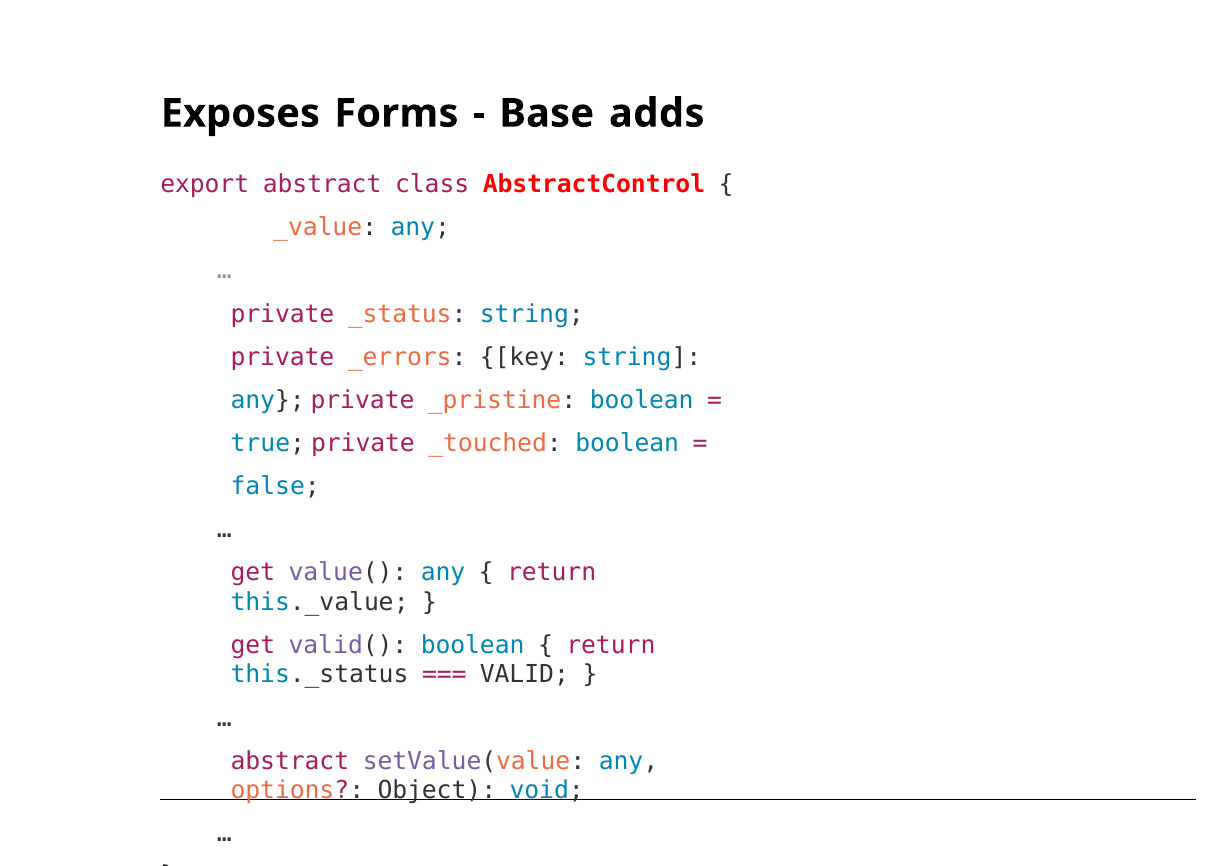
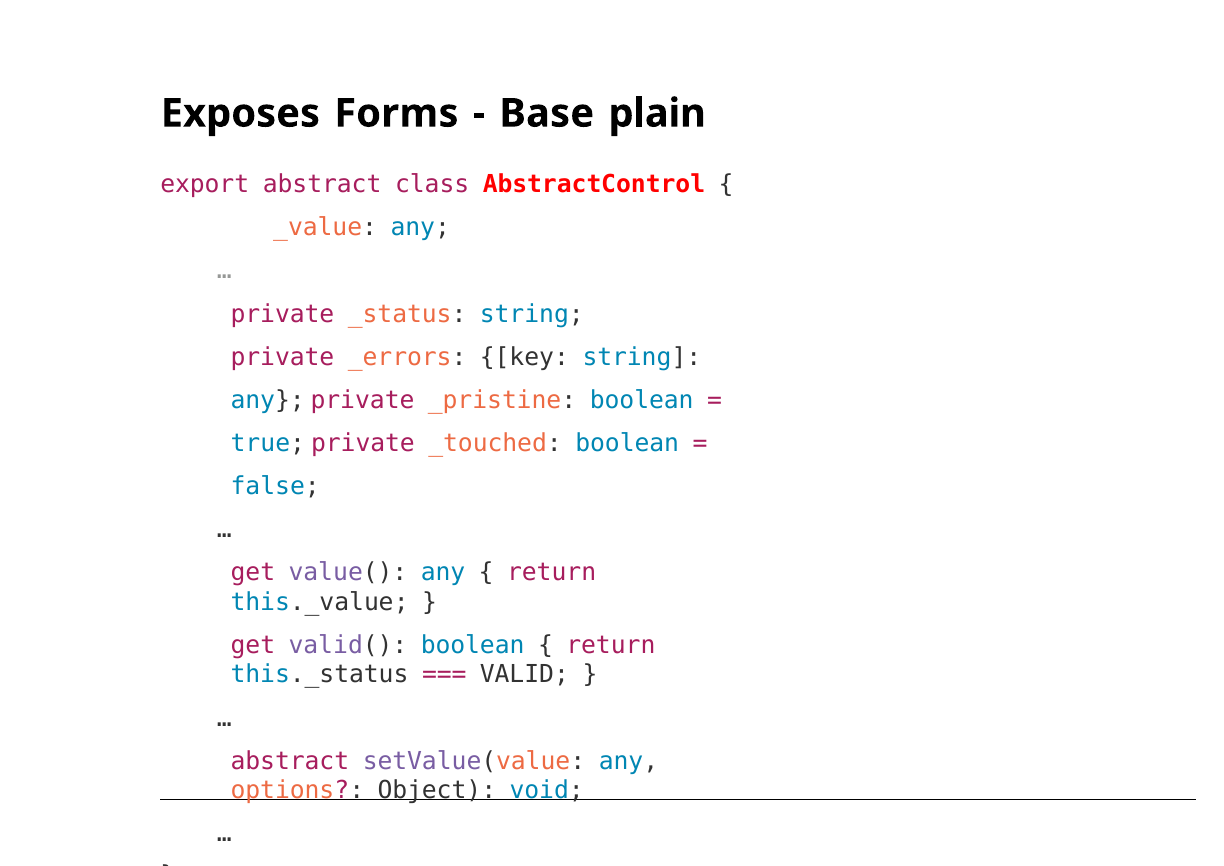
adds: adds -> plain
